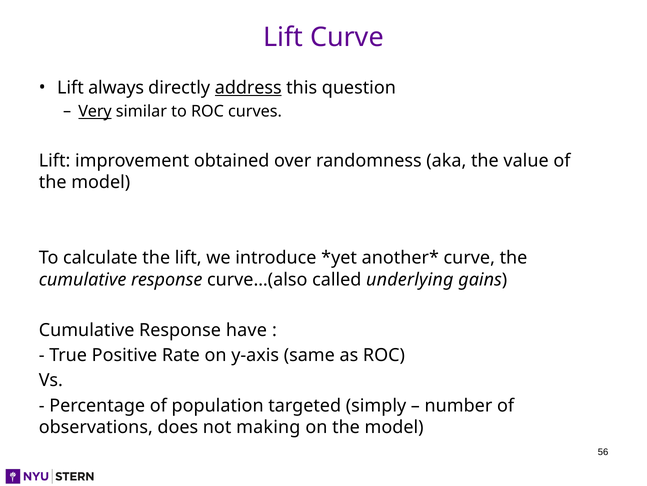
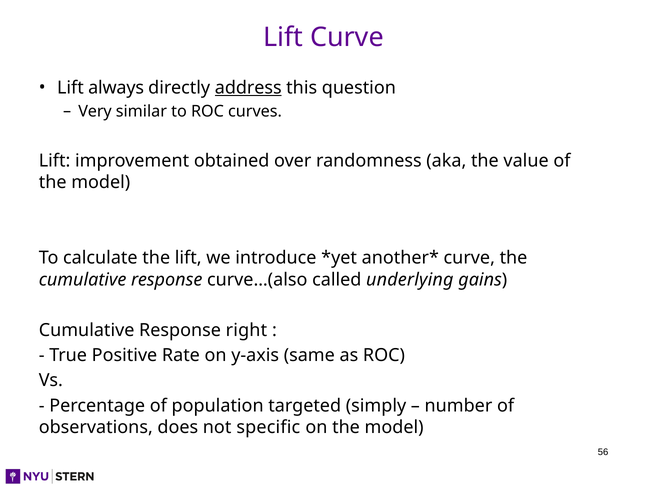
Very underline: present -> none
have: have -> right
making: making -> specific
